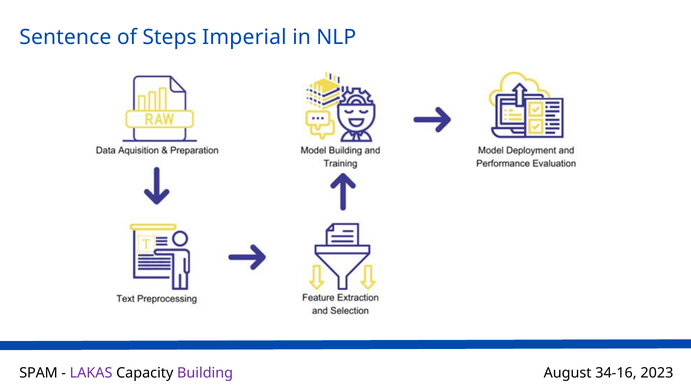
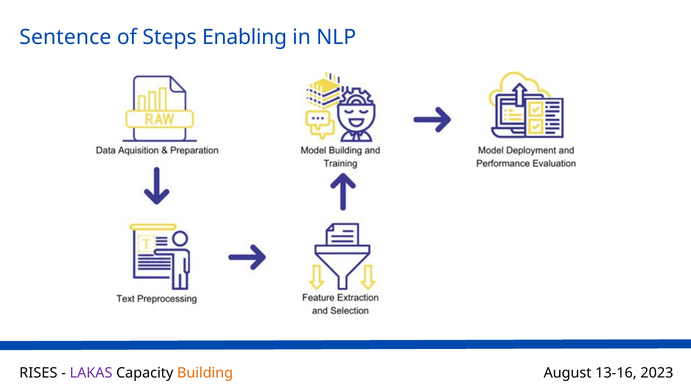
Imperial: Imperial -> Enabling
SPAM: SPAM -> RISES
Building colour: purple -> orange
34-16: 34-16 -> 13-16
